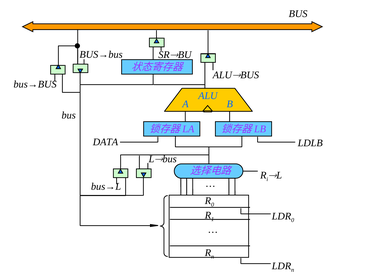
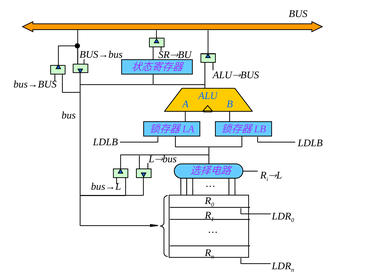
DATA at (105, 142): DATA -> LDLB
